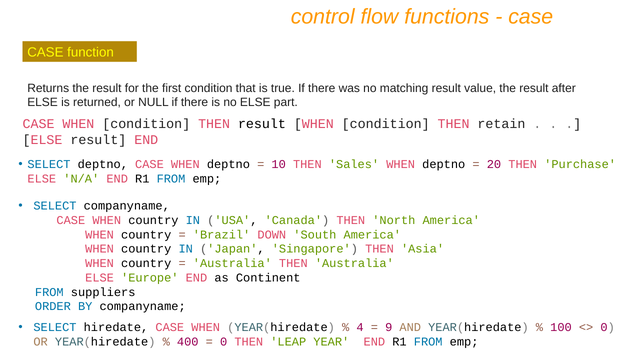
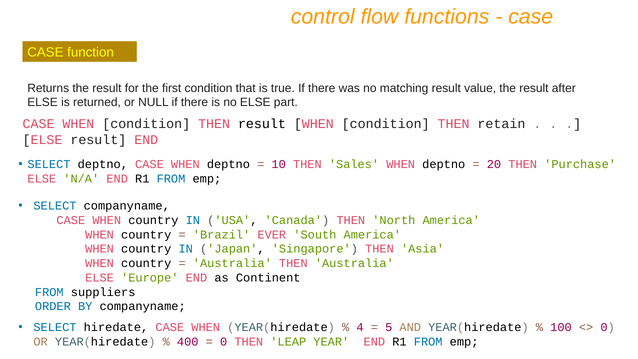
DOWN: DOWN -> EVER
9: 9 -> 5
